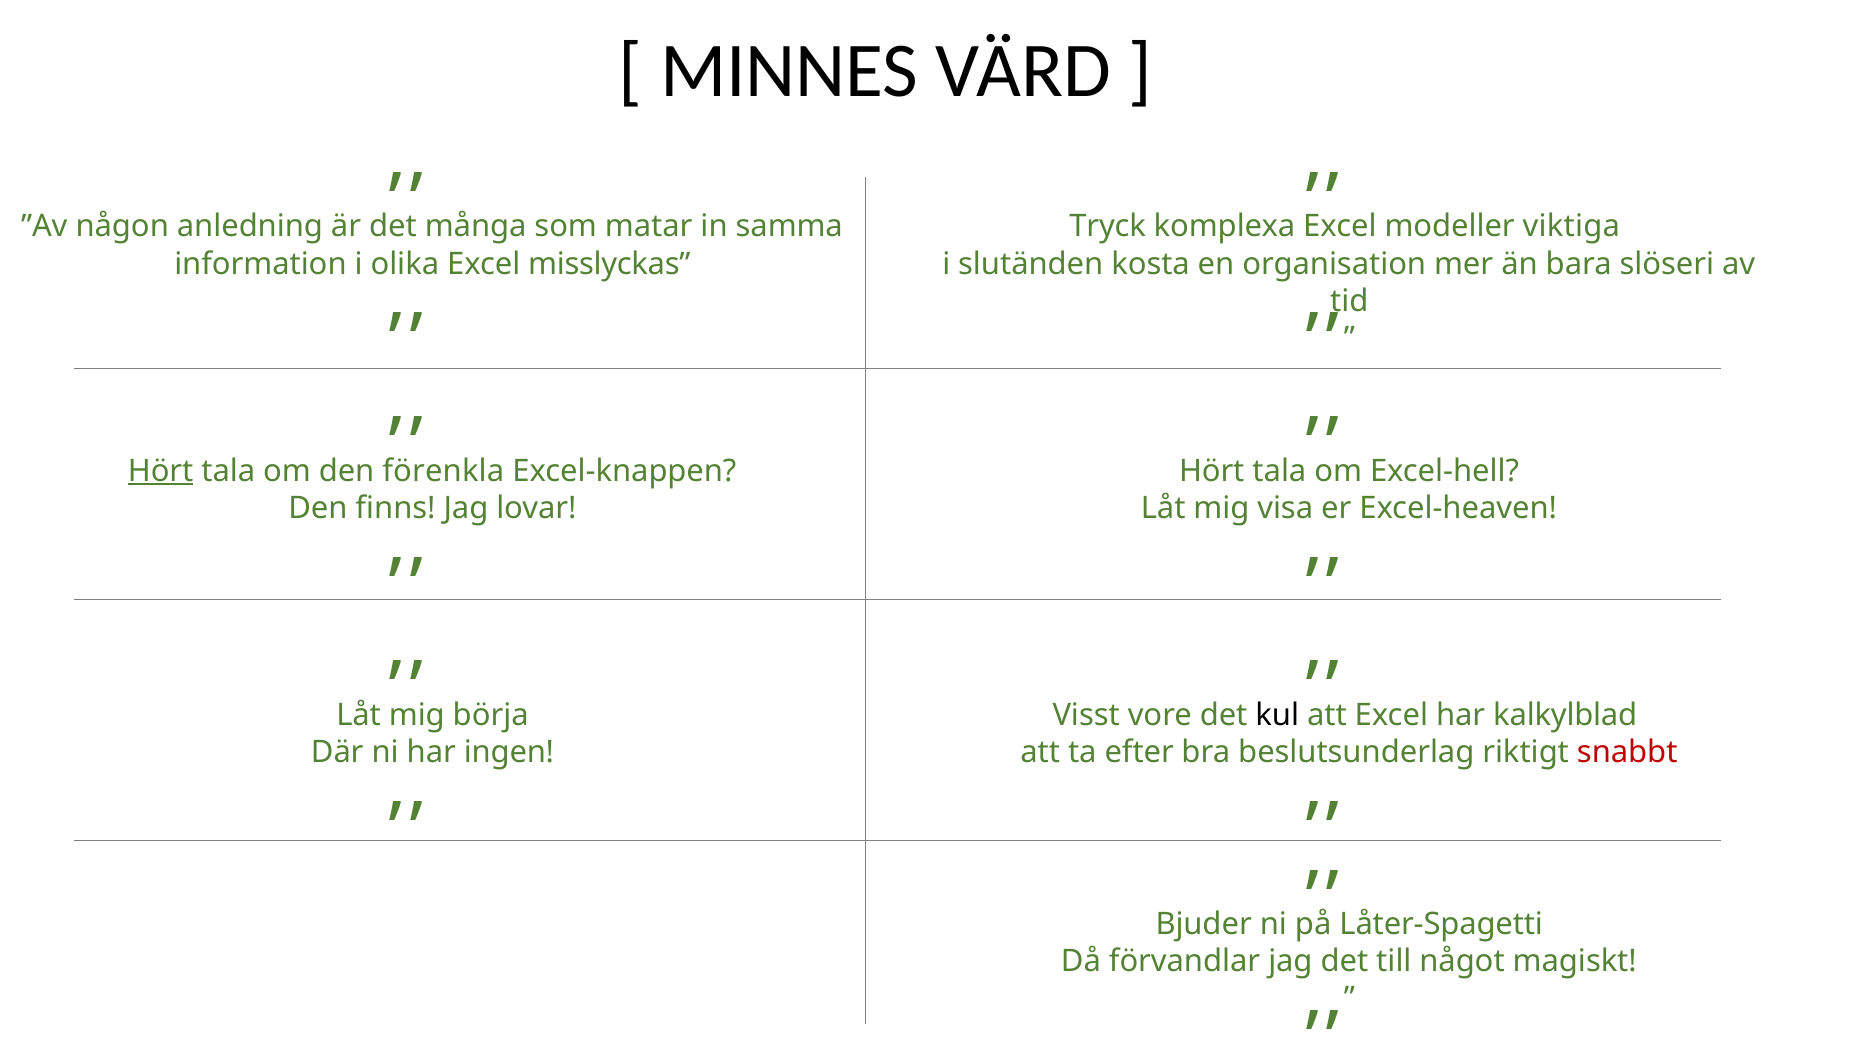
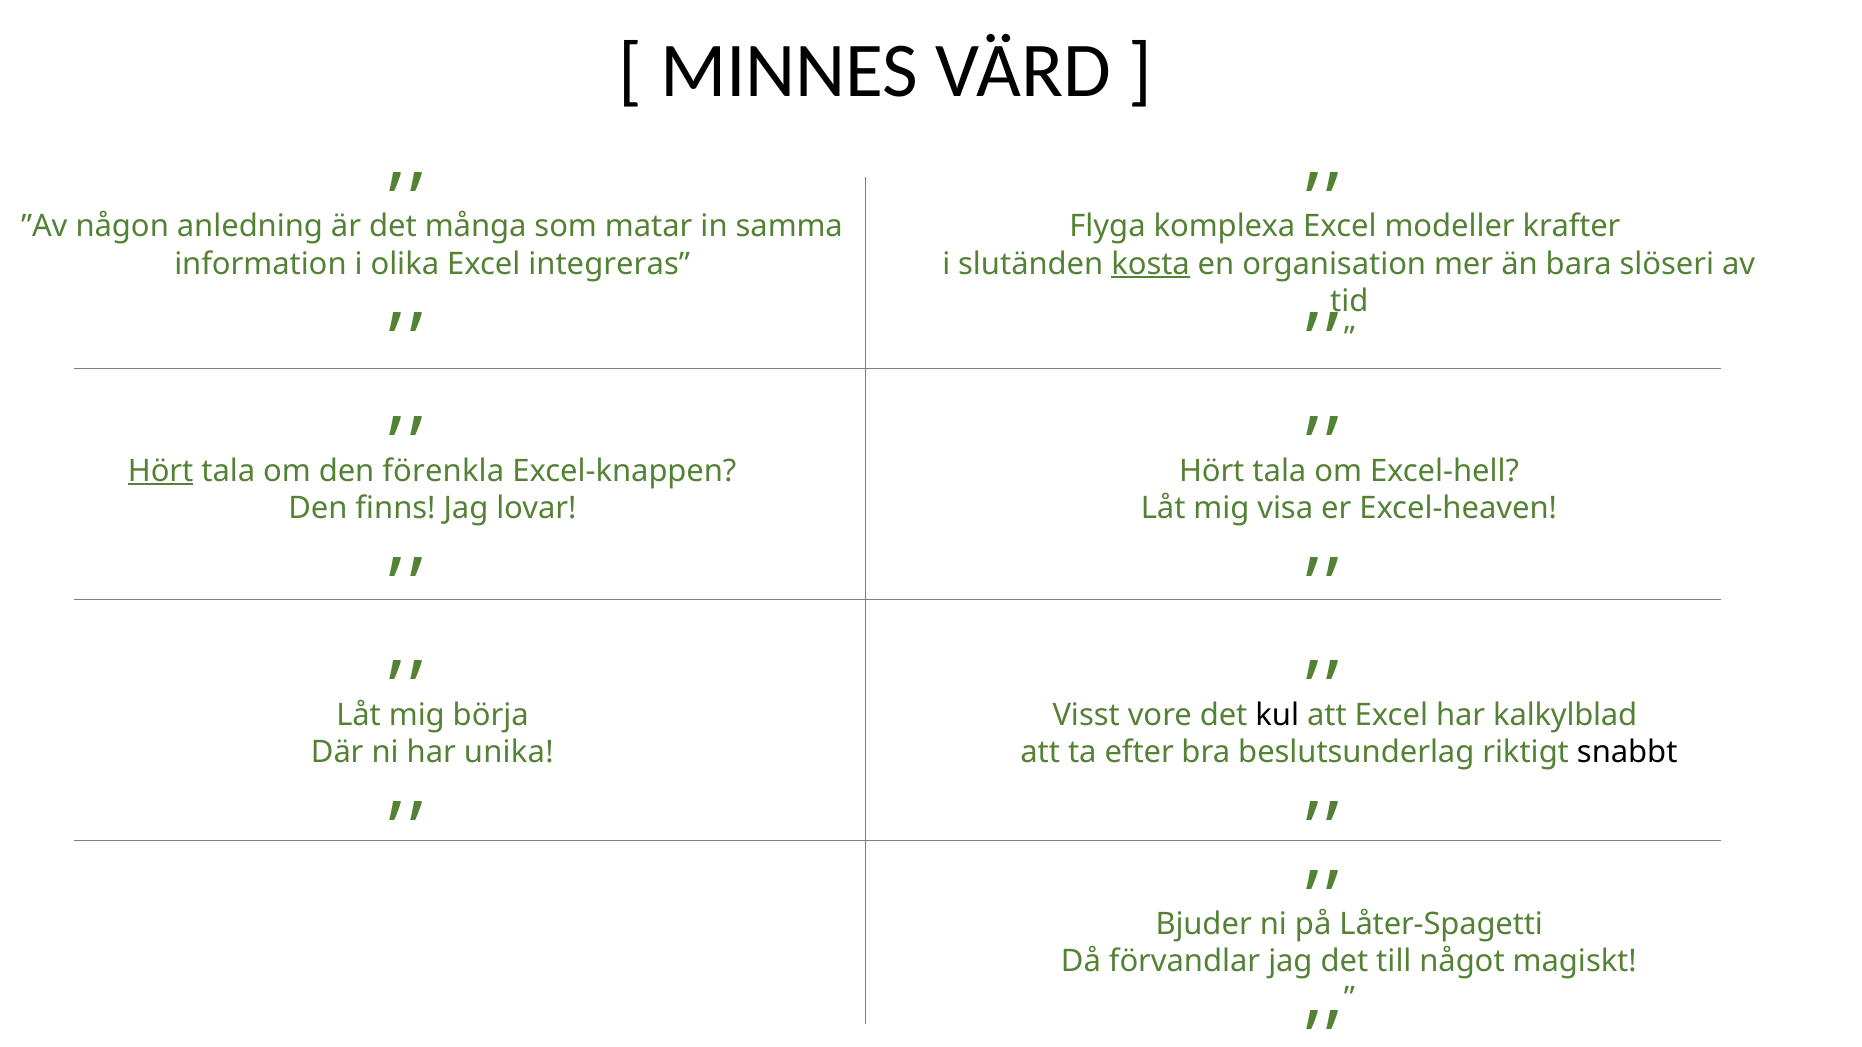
Tryck: Tryck -> Flyga
viktiga: viktiga -> krafter
misslyckas: misslyckas -> integreras
kosta underline: none -> present
ingen: ingen -> unika
snabbt colour: red -> black
